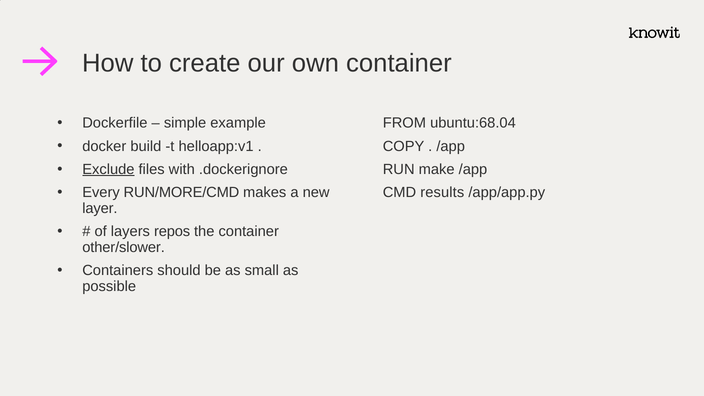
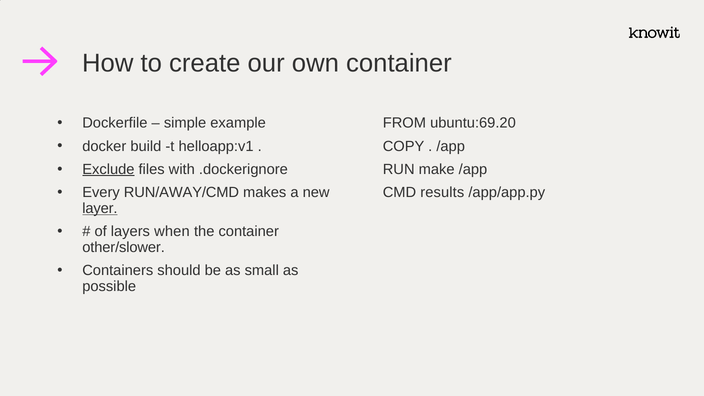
ubuntu:68.04: ubuntu:68.04 -> ubuntu:69.20
RUN/MORE/CMD: RUN/MORE/CMD -> RUN/AWAY/CMD
layer underline: none -> present
repos: repos -> when
